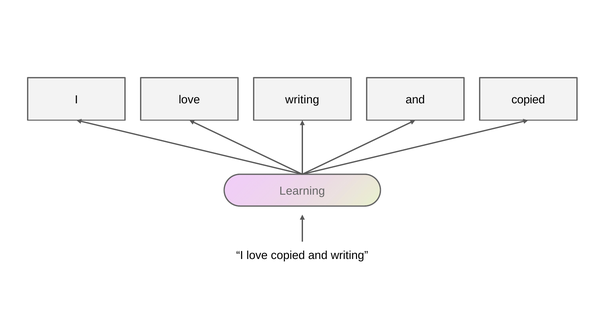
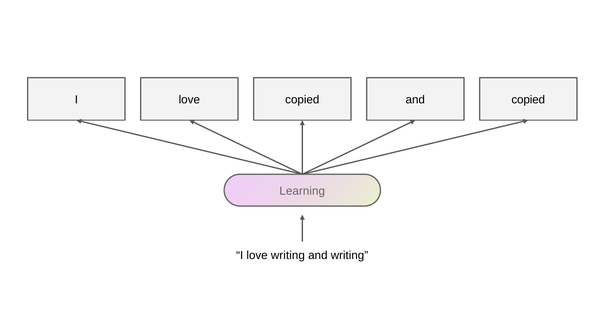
love writing: writing -> copied
love copied: copied -> writing
